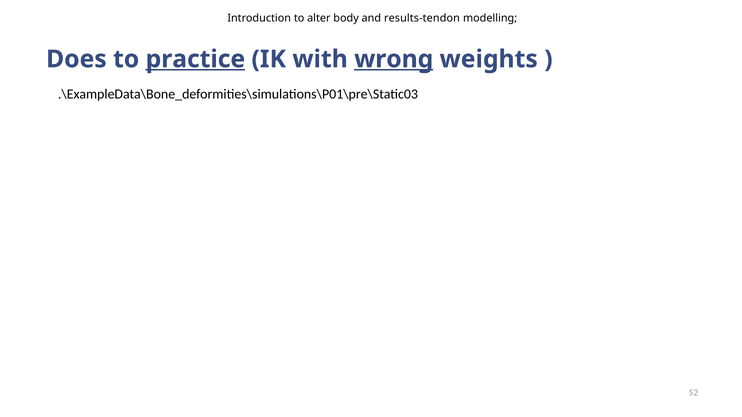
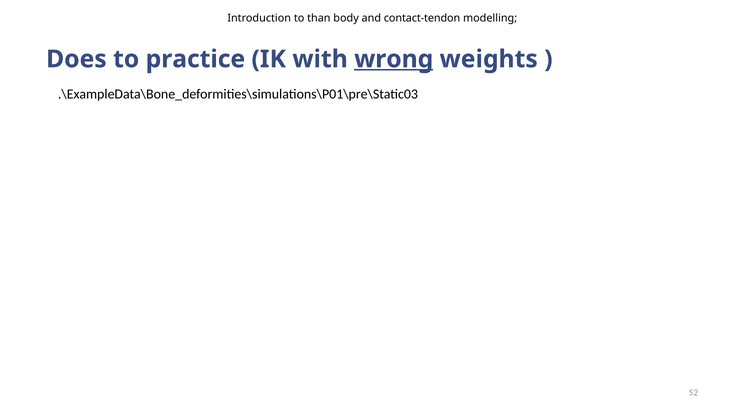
alter: alter -> than
results-tendon: results-tendon -> contact-tendon
practice underline: present -> none
